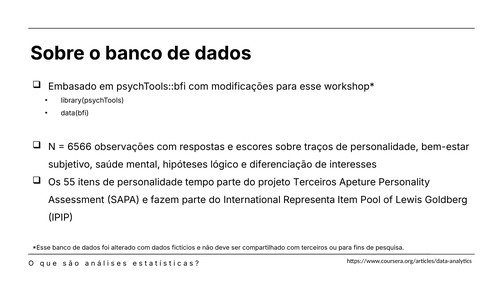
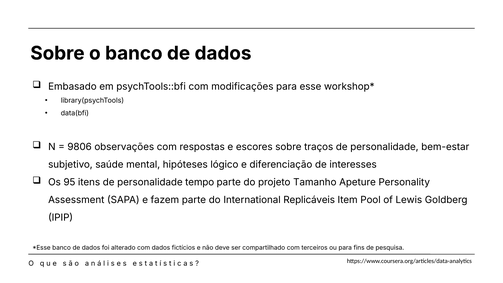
6566: 6566 -> 9806
55: 55 -> 95
projeto Terceiros: Terceiros -> Tamanho
Representa: Representa -> Replicáveis
